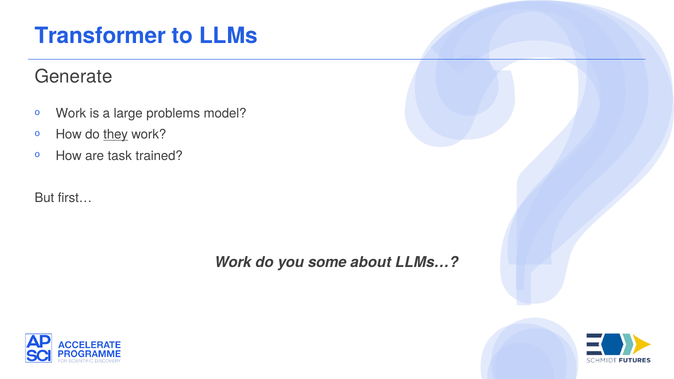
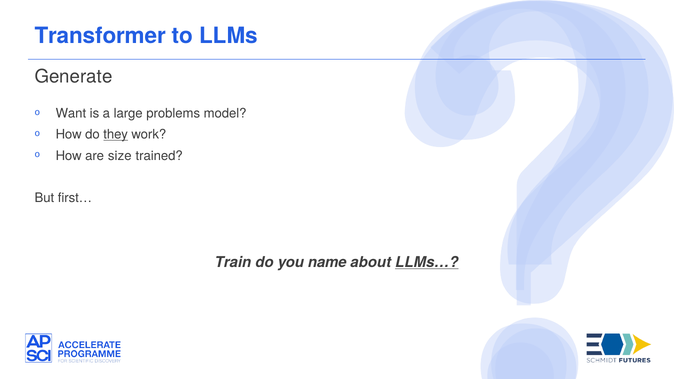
Work at (71, 114): Work -> Want
task: task -> size
Work at (233, 262): Work -> Train
some: some -> name
LLMs… underline: none -> present
